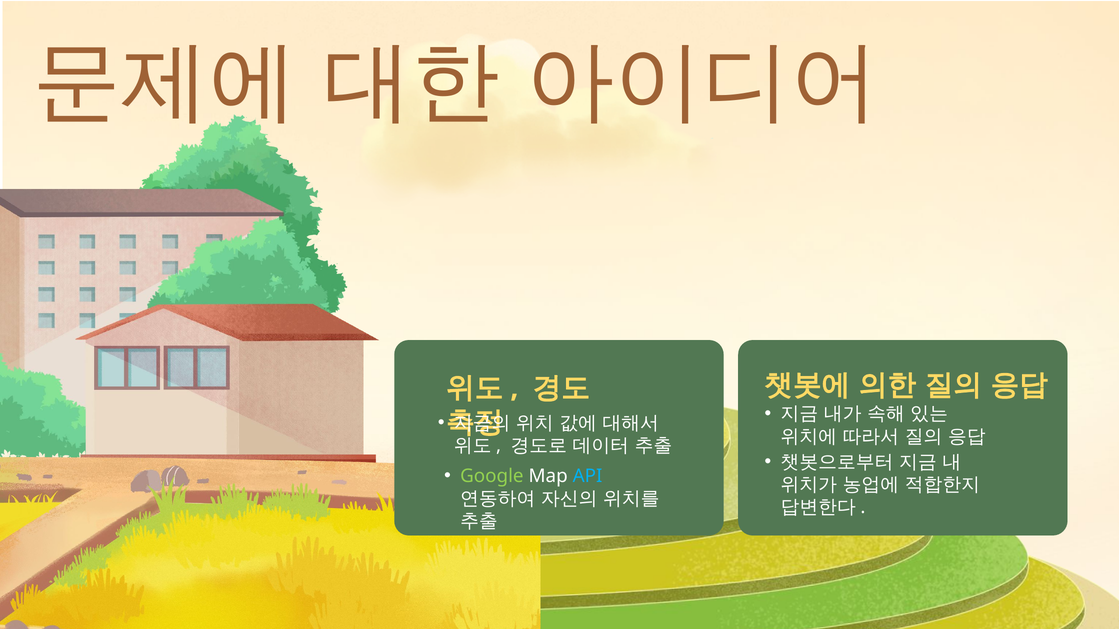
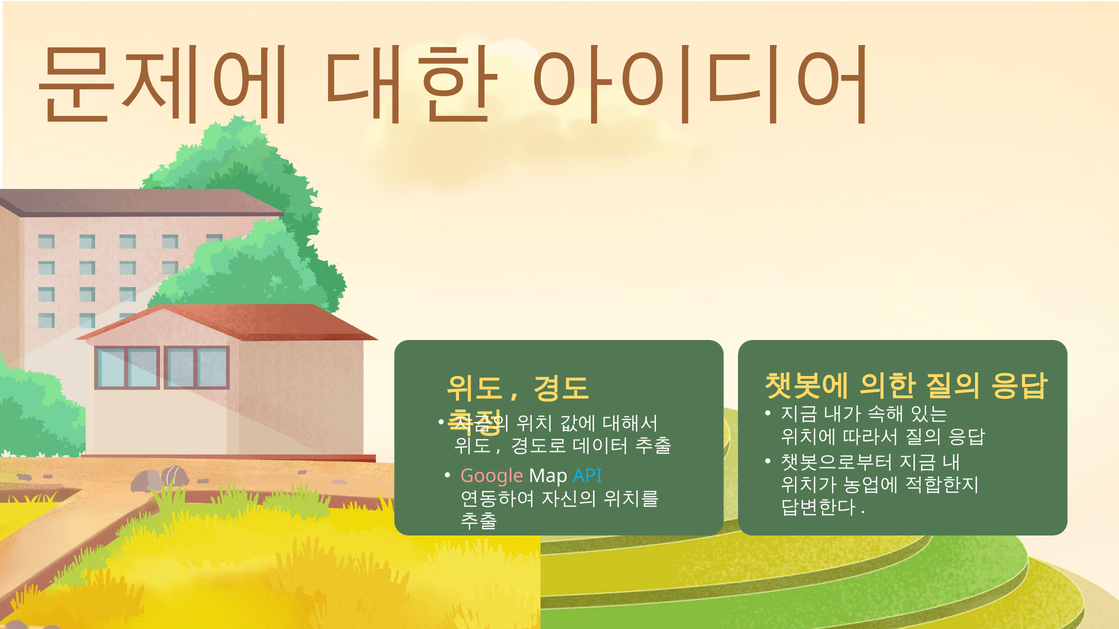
Google colour: light green -> pink
